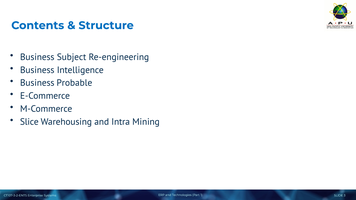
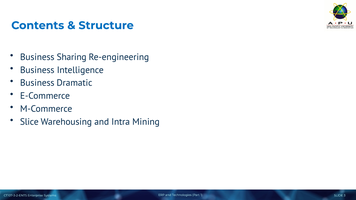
Subject: Subject -> Sharing
Probable: Probable -> Dramatic
